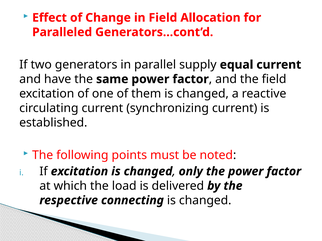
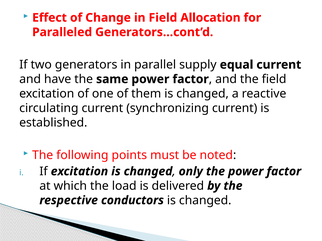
connecting: connecting -> conductors
